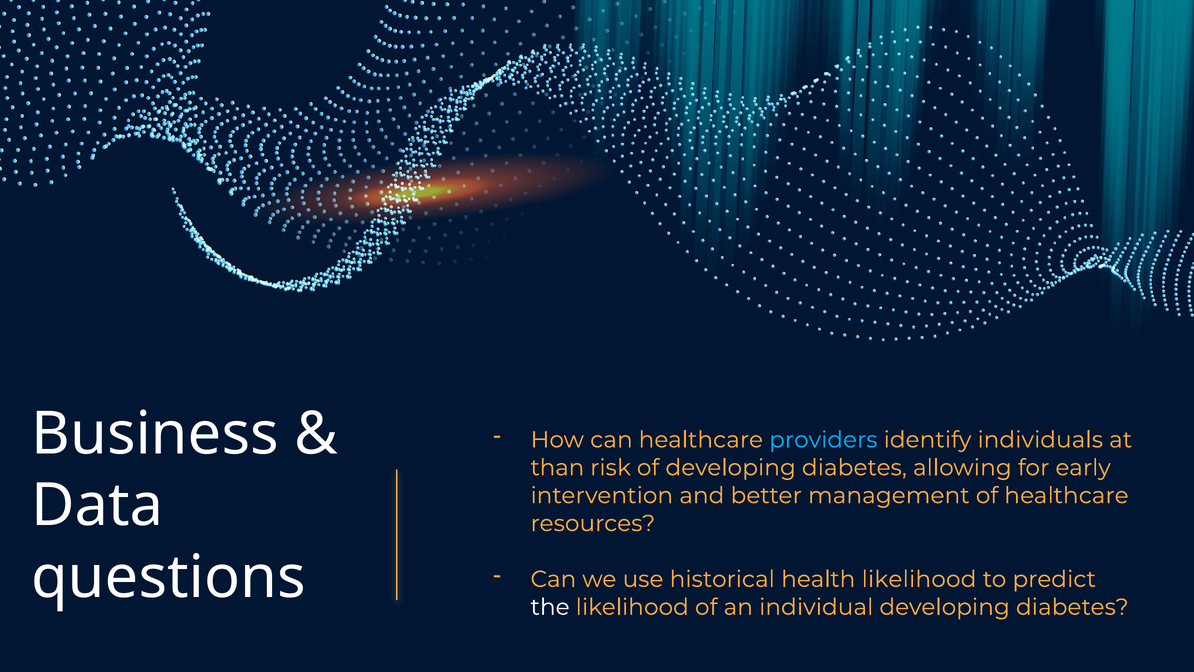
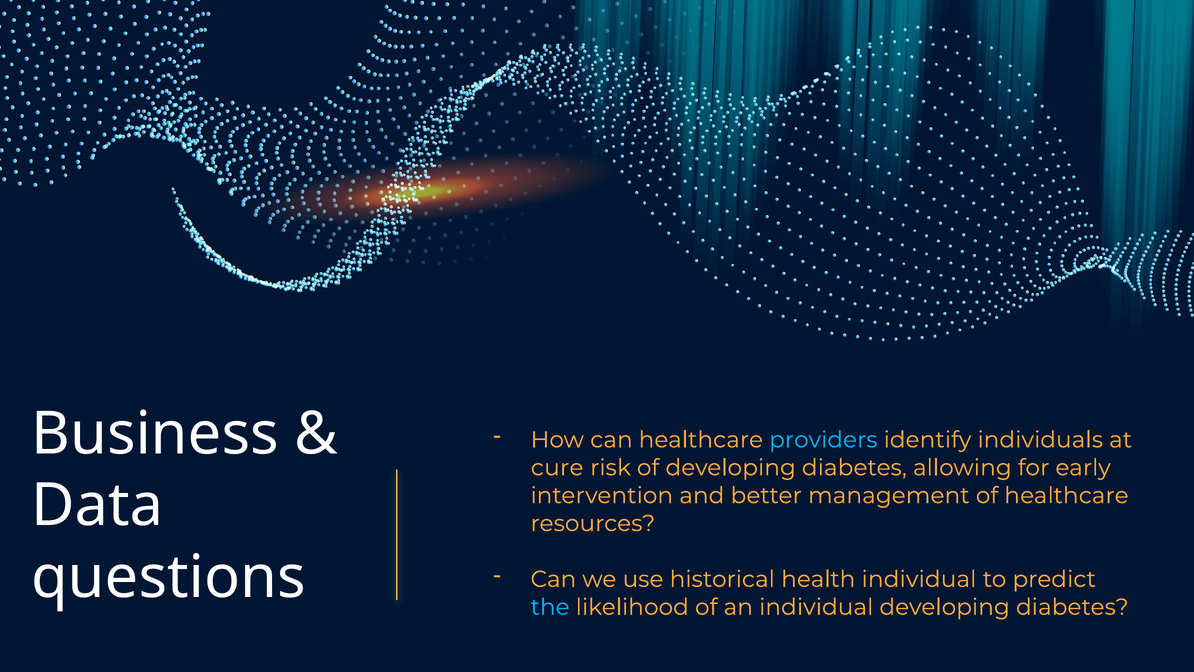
than: than -> cure
health likelihood: likelihood -> individual
the colour: white -> light blue
